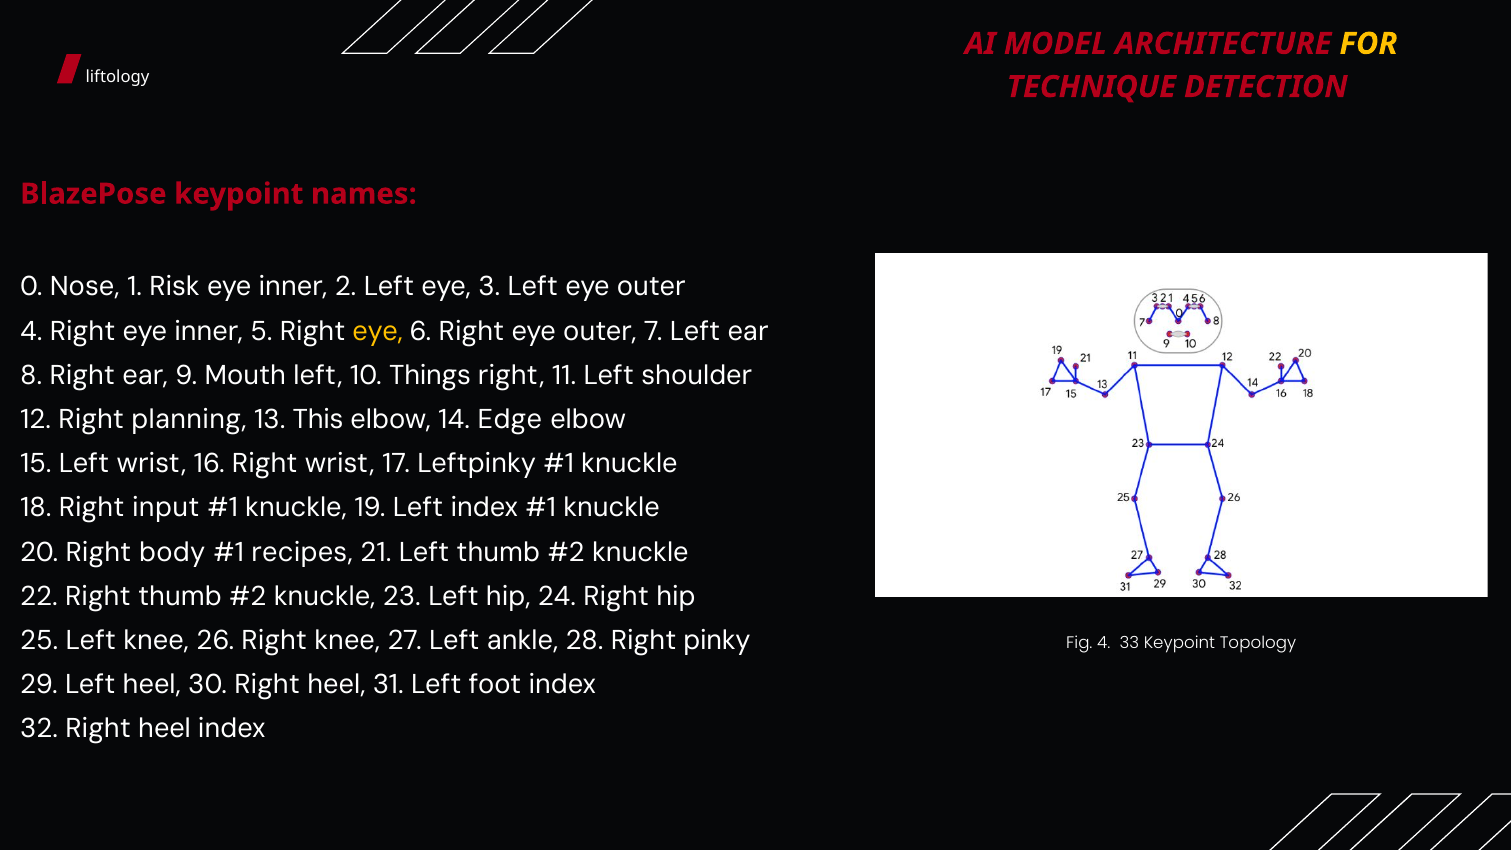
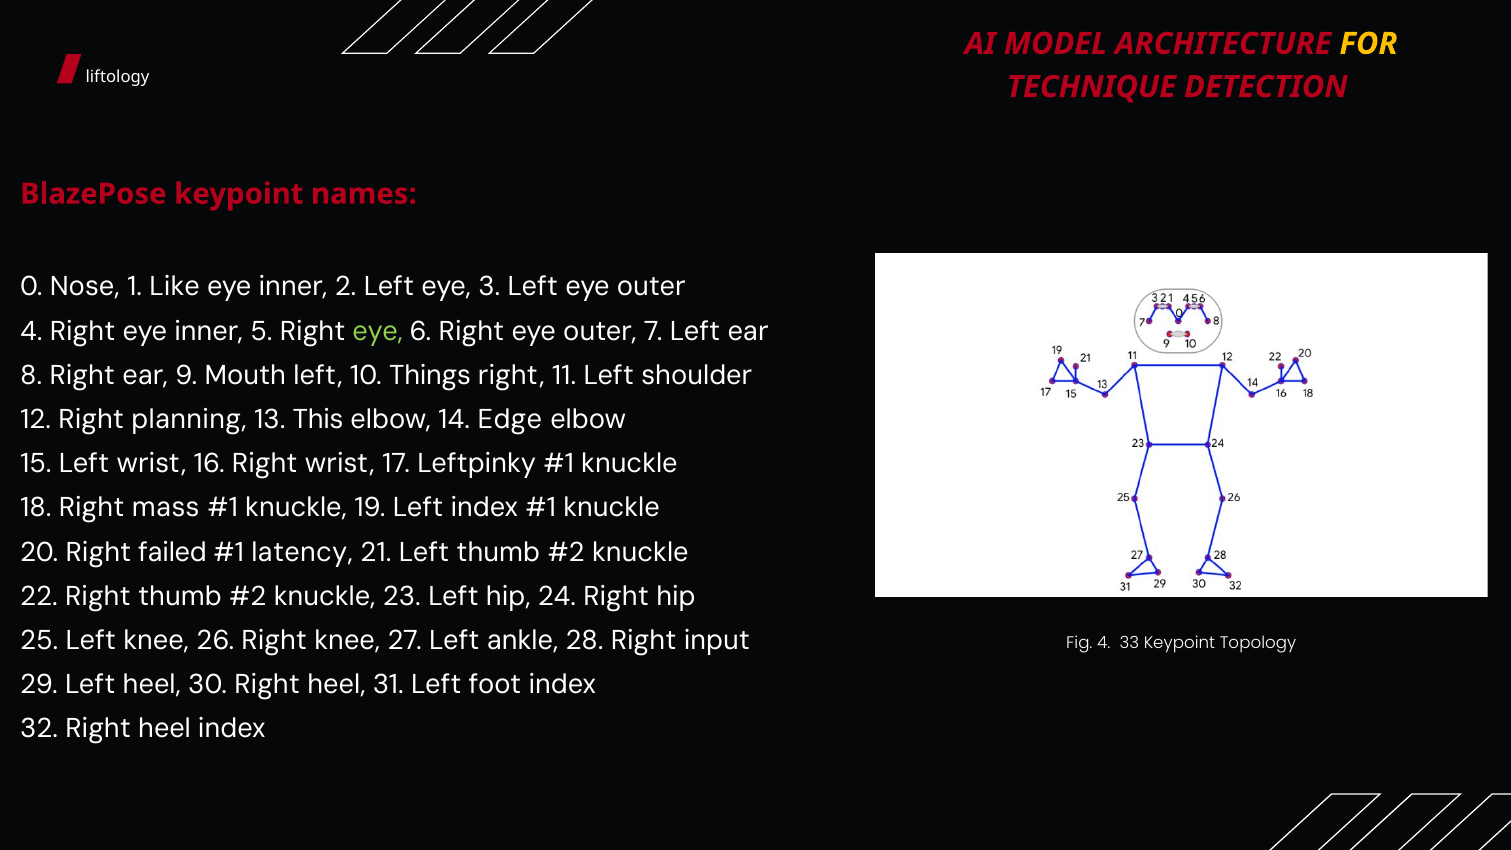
Risk: Risk -> Like
eye at (378, 331) colour: yellow -> light green
input: input -> mass
body: body -> failed
recipes: recipes -> latency
pinky: pinky -> input
